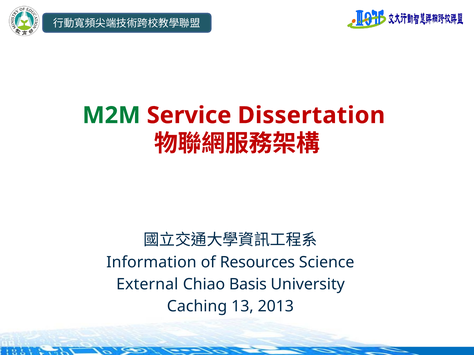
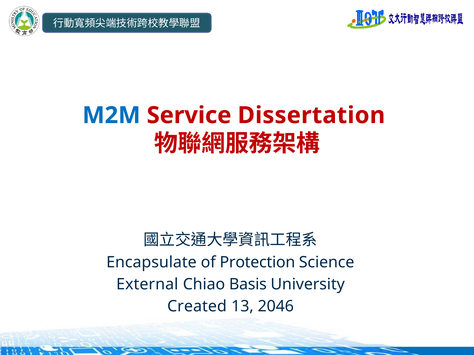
M2M colour: green -> blue
Information: Information -> Encapsulate
Resources: Resources -> Protection
Caching: Caching -> Created
2013: 2013 -> 2046
